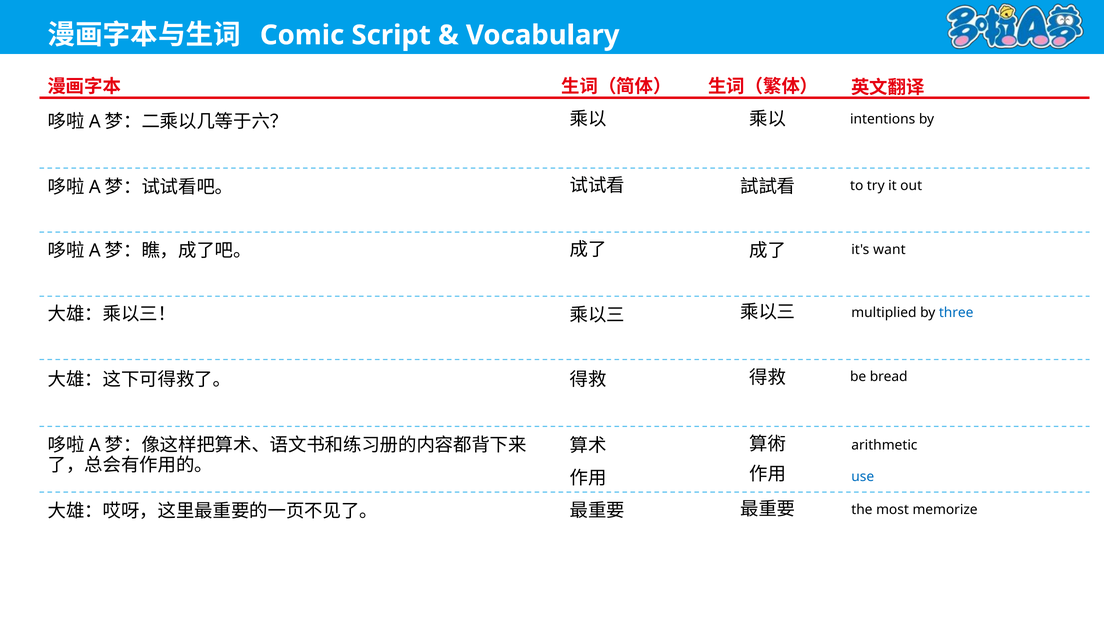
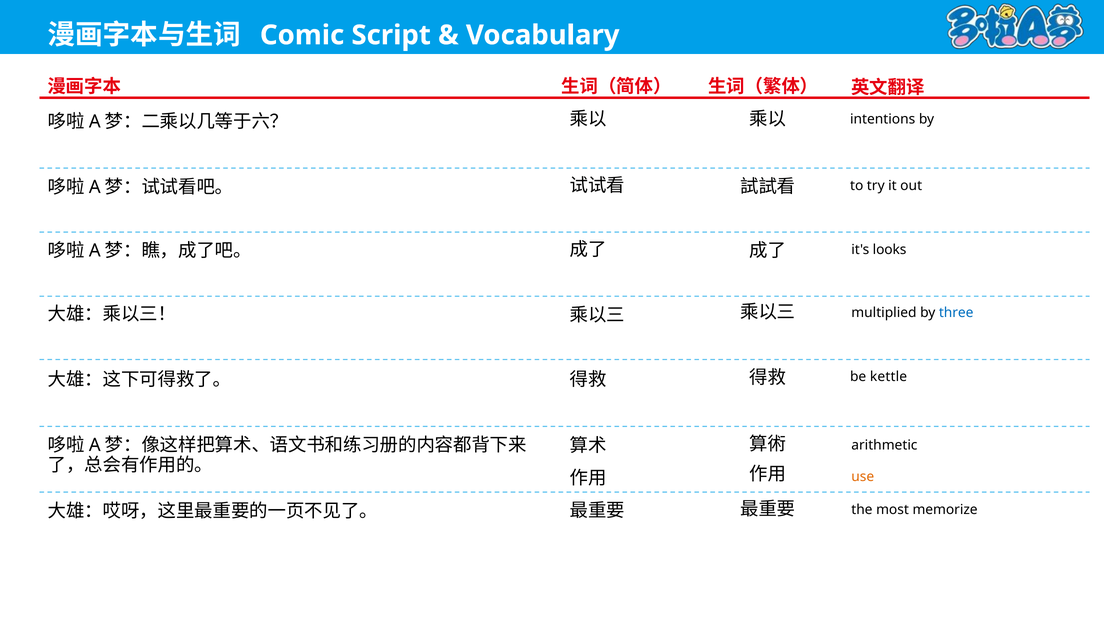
want: want -> looks
bread: bread -> kettle
use colour: blue -> orange
